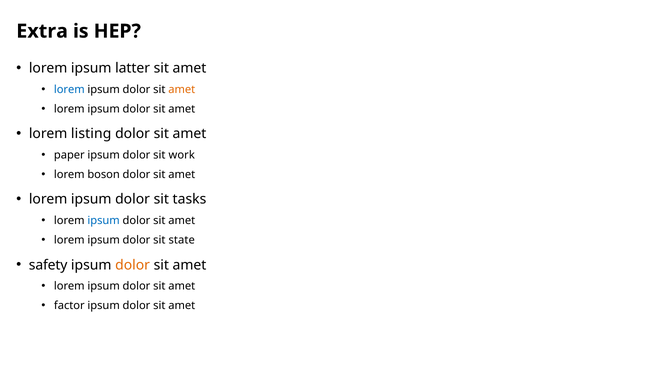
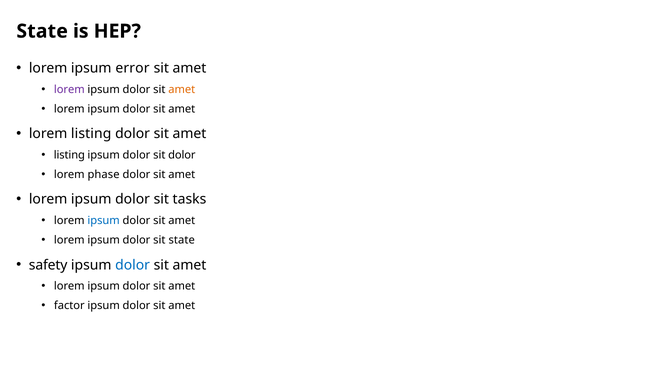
Extra at (42, 31): Extra -> State
latter: latter -> error
lorem at (69, 90) colour: blue -> purple
paper at (69, 155): paper -> listing
sit work: work -> dolor
boson: boson -> phase
dolor at (133, 265) colour: orange -> blue
